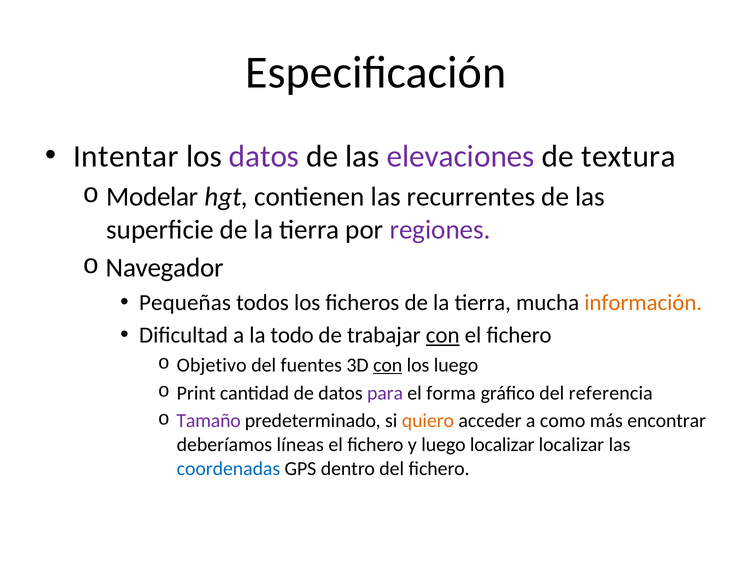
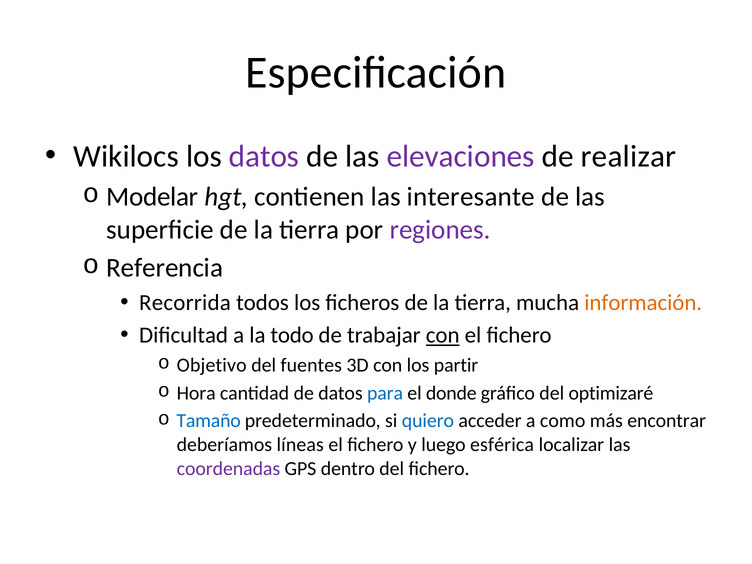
Intentar: Intentar -> Wikilocs
textura: textura -> realizar
recurrentes: recurrentes -> interesante
Navegador: Navegador -> Referencia
Pequeñas: Pequeñas -> Recorrida
con at (388, 365) underline: present -> none
los luego: luego -> partir
Print: Print -> Hora
para colour: purple -> blue
forma: forma -> donde
referencia: referencia -> optimizaré
Tamaño colour: purple -> blue
quiero colour: orange -> blue
luego localizar: localizar -> esférica
coordenadas colour: blue -> purple
